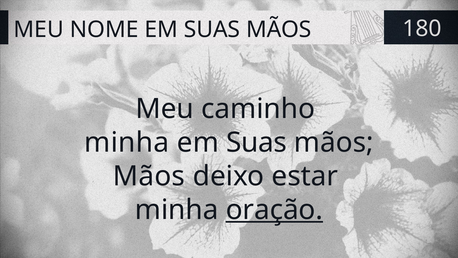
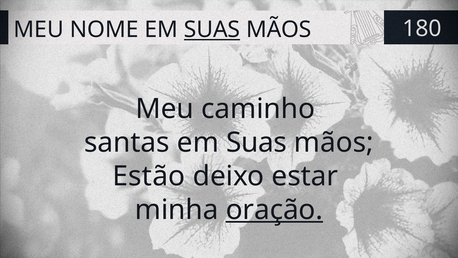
SUAS at (212, 30) underline: none -> present
minha at (127, 142): minha -> santas
Mãos at (149, 176): Mãos -> Estão
